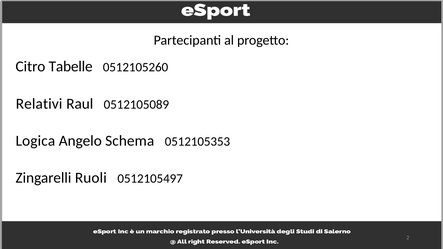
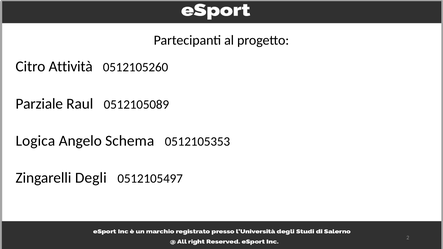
Tabelle: Tabelle -> Attività
Relativi: Relativi -> Parziale
Ruoli: Ruoli -> Degli
